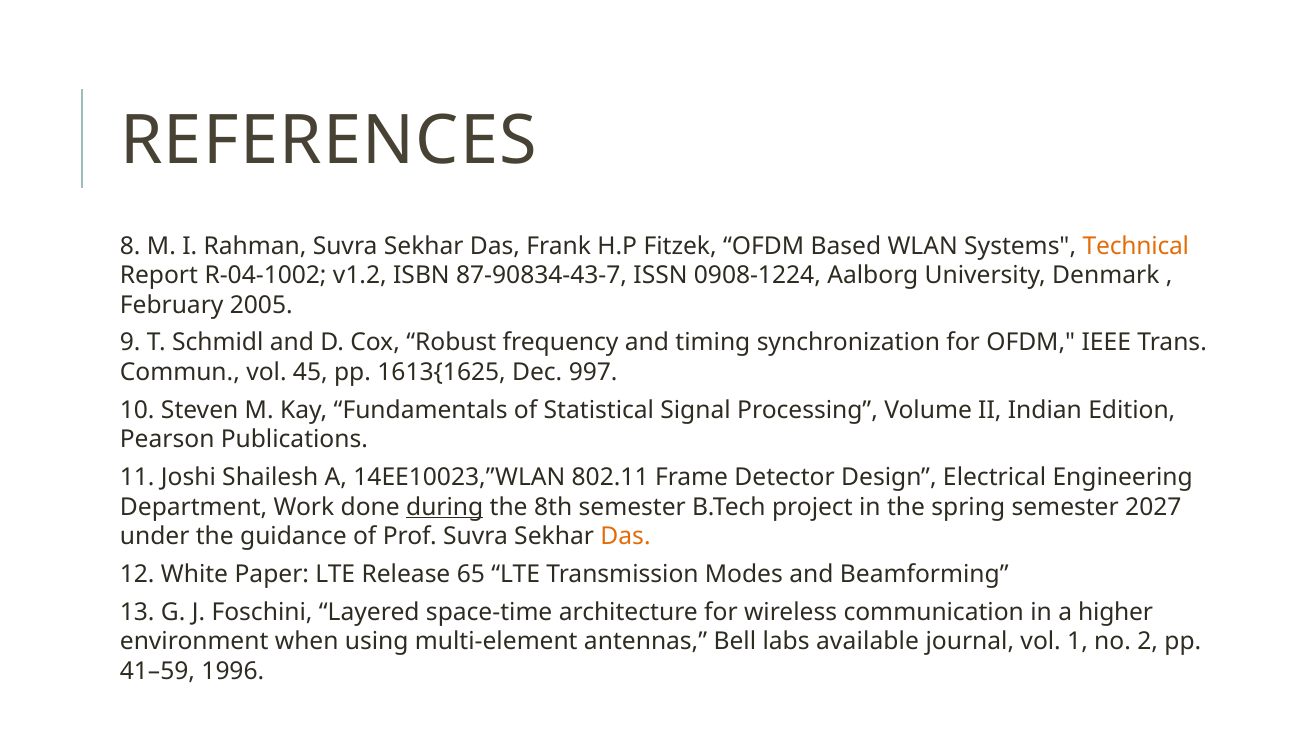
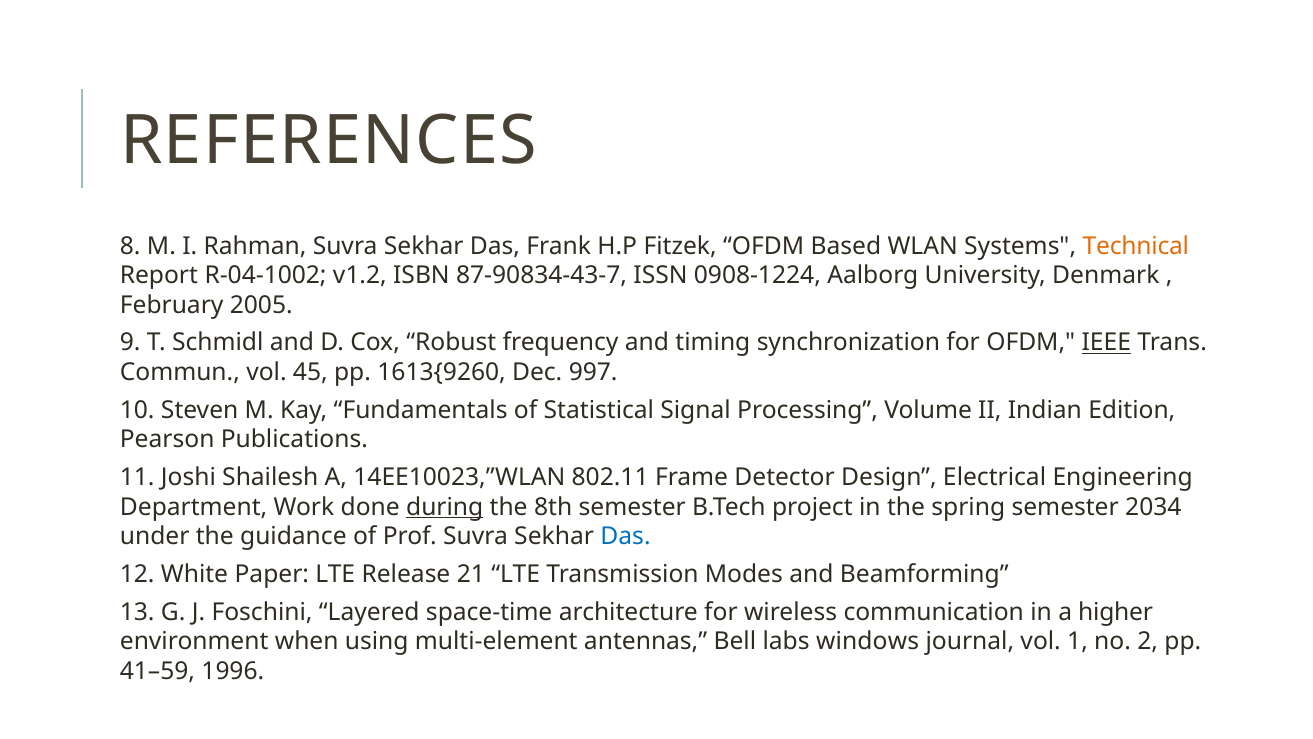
IEEE underline: none -> present
1613{1625: 1613{1625 -> 1613{9260
2027: 2027 -> 2034
Das at (625, 536) colour: orange -> blue
65: 65 -> 21
available: available -> windows
